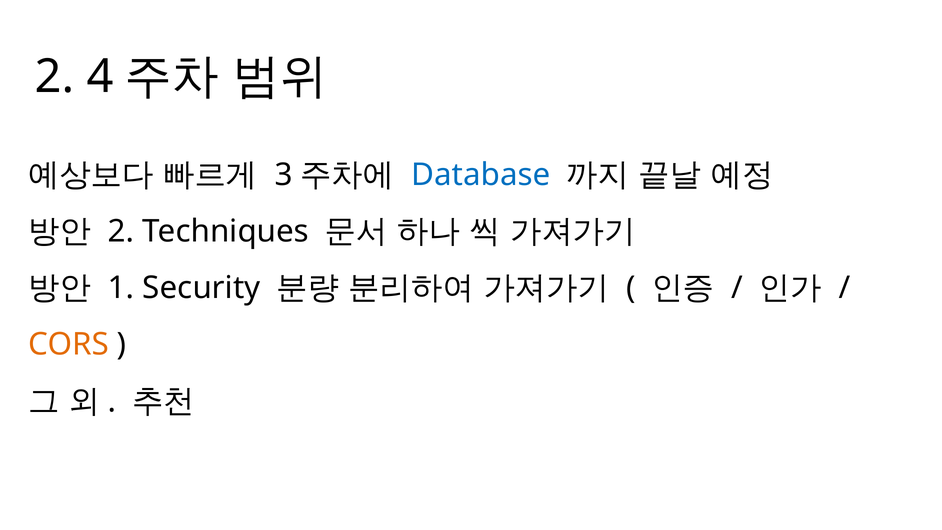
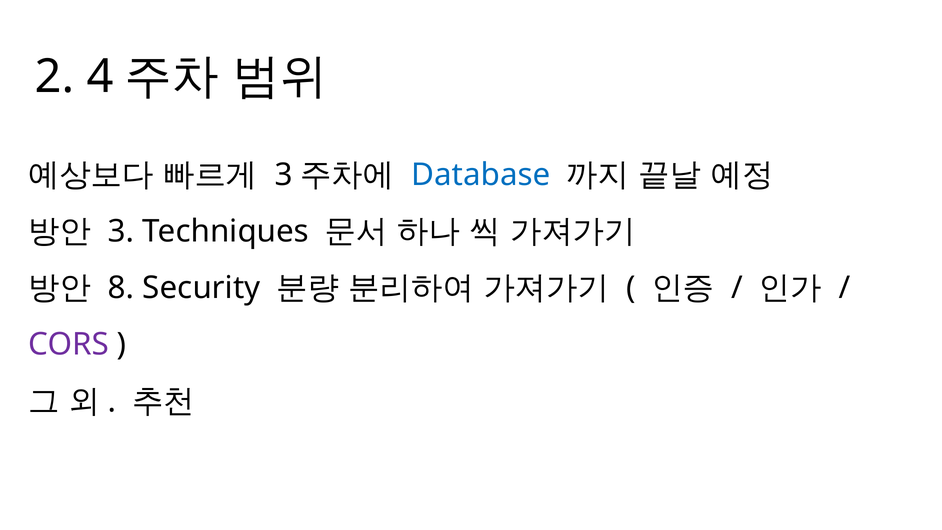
2 at (121, 231): 2 -> 3
1: 1 -> 8
CORS colour: orange -> purple
